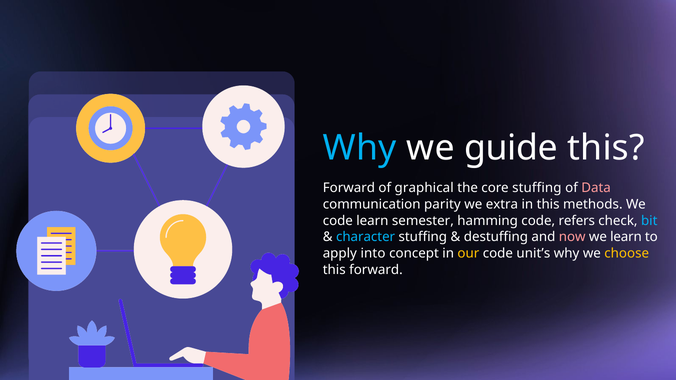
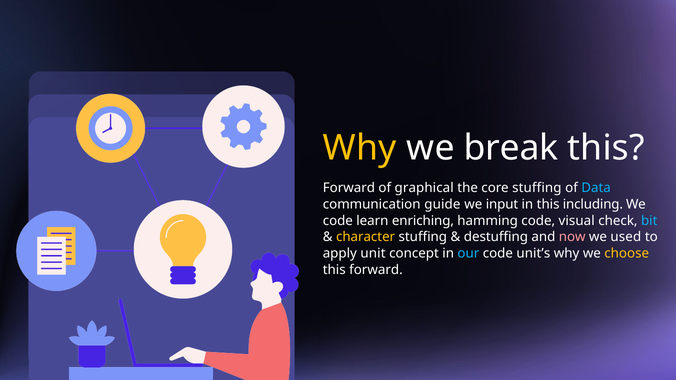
Why at (360, 148) colour: light blue -> yellow
guide: guide -> break
Data colour: pink -> light blue
parity: parity -> guide
extra: extra -> input
methods: methods -> including
semester: semester -> enriching
refers: refers -> visual
character colour: light blue -> yellow
we learn: learn -> used
into: into -> unit
our colour: yellow -> light blue
